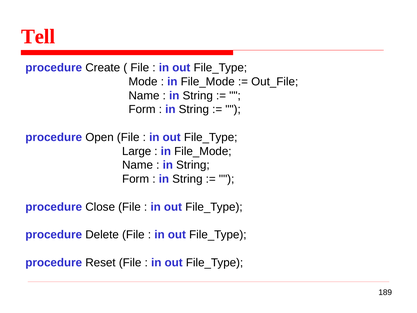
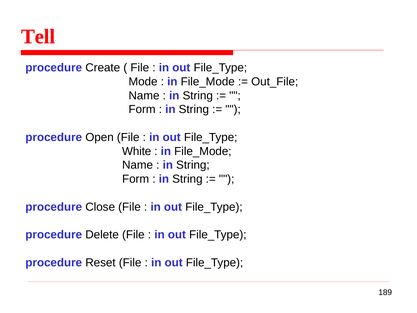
Large: Large -> White
